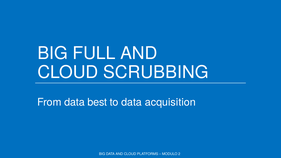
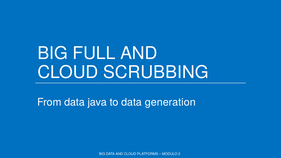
best: best -> java
acquisition: acquisition -> generation
